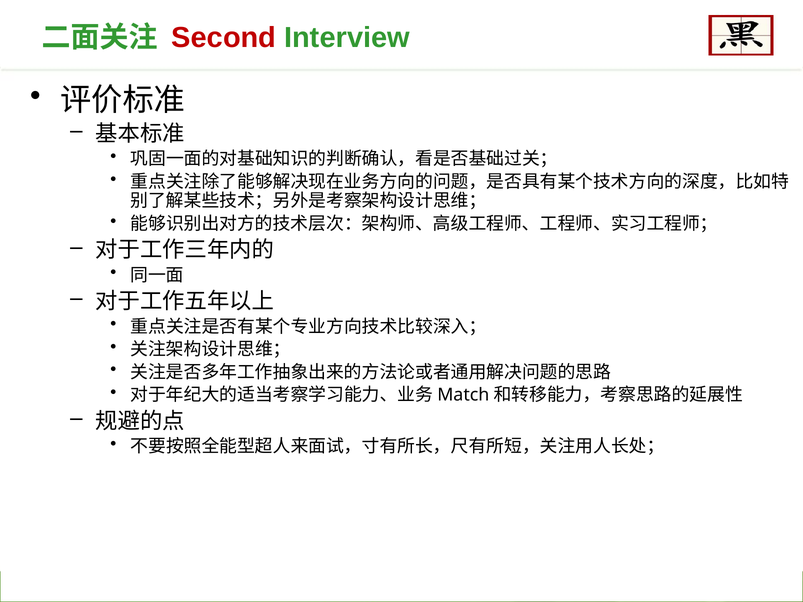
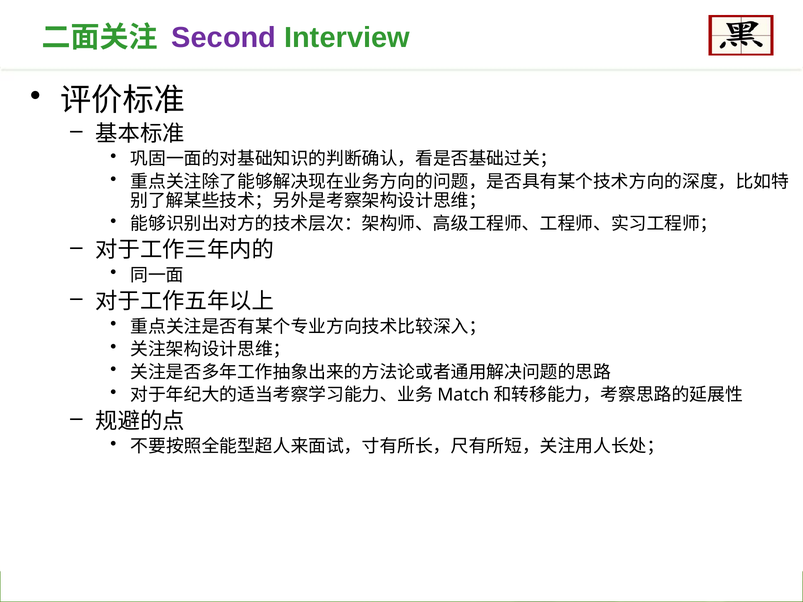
Second colour: red -> purple
